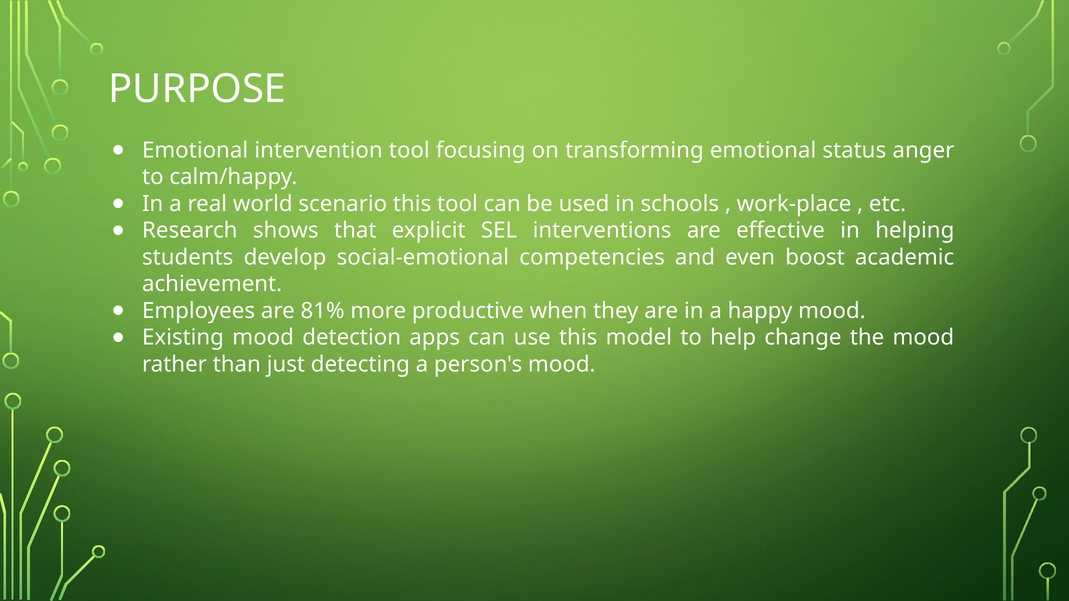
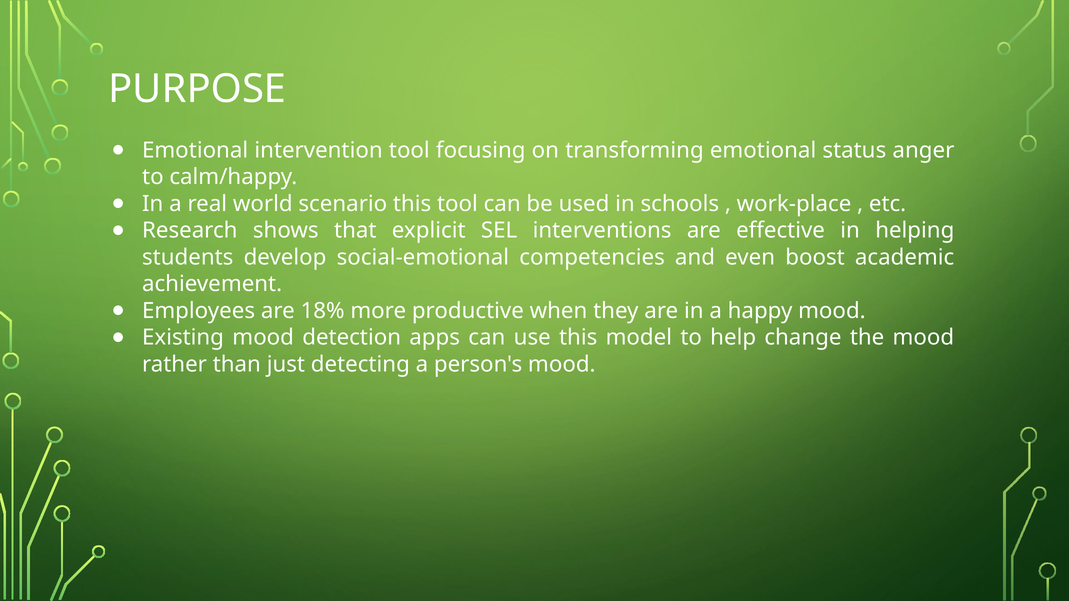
81%: 81% -> 18%
